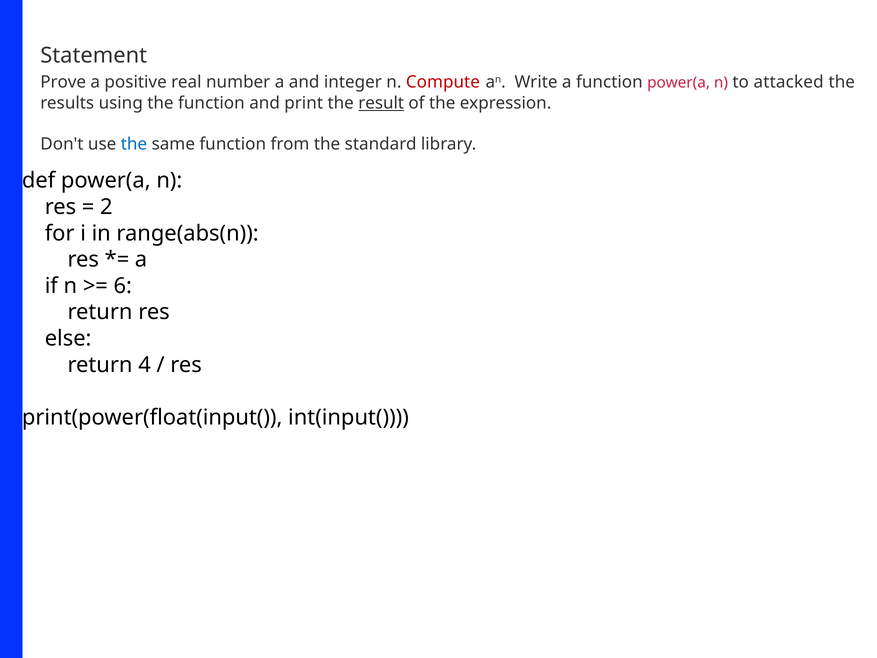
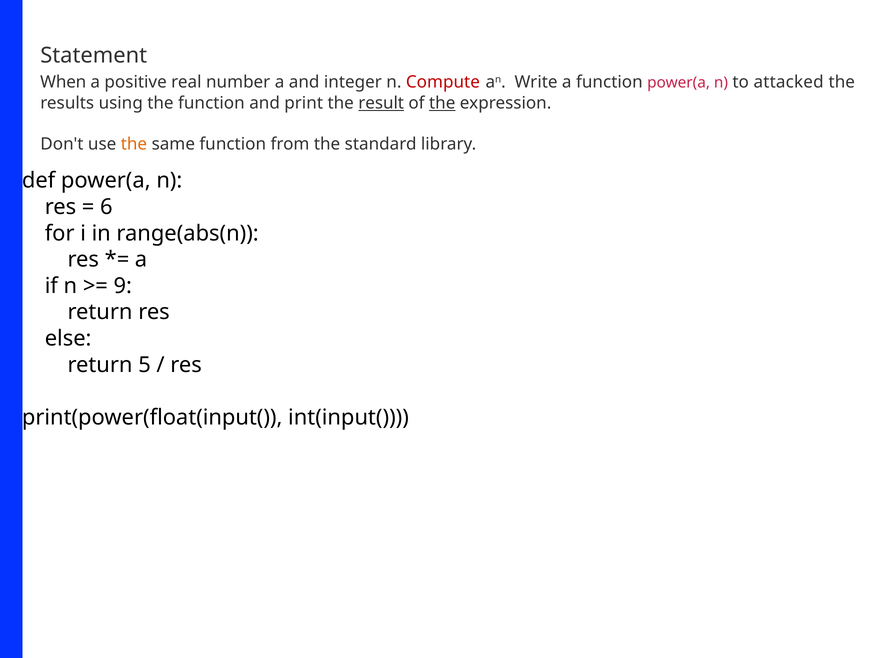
Prove: Prove -> When
the at (442, 103) underline: none -> present
the at (134, 144) colour: blue -> orange
2: 2 -> 6
6: 6 -> 9
4: 4 -> 5
